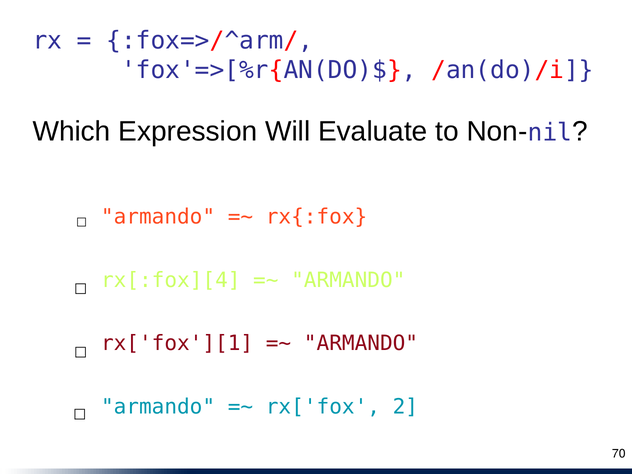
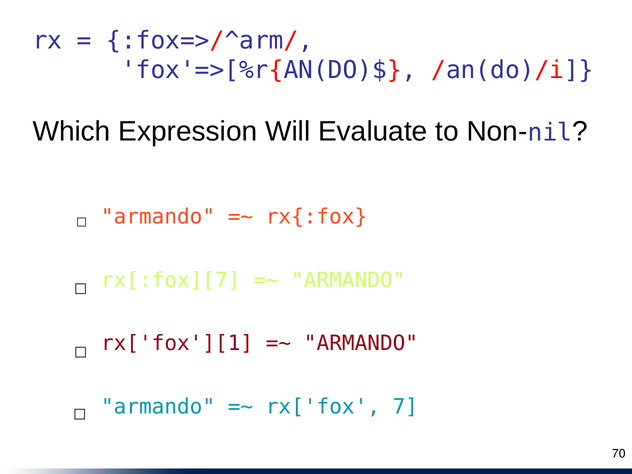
rx[:fox][4: rx[:fox][4 -> rx[:fox][7
2: 2 -> 7
